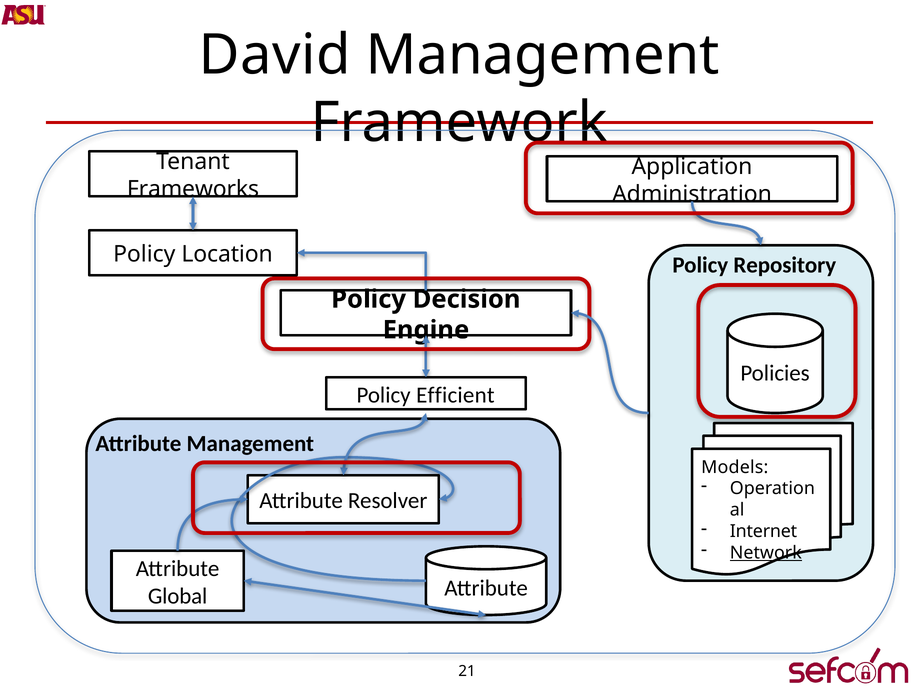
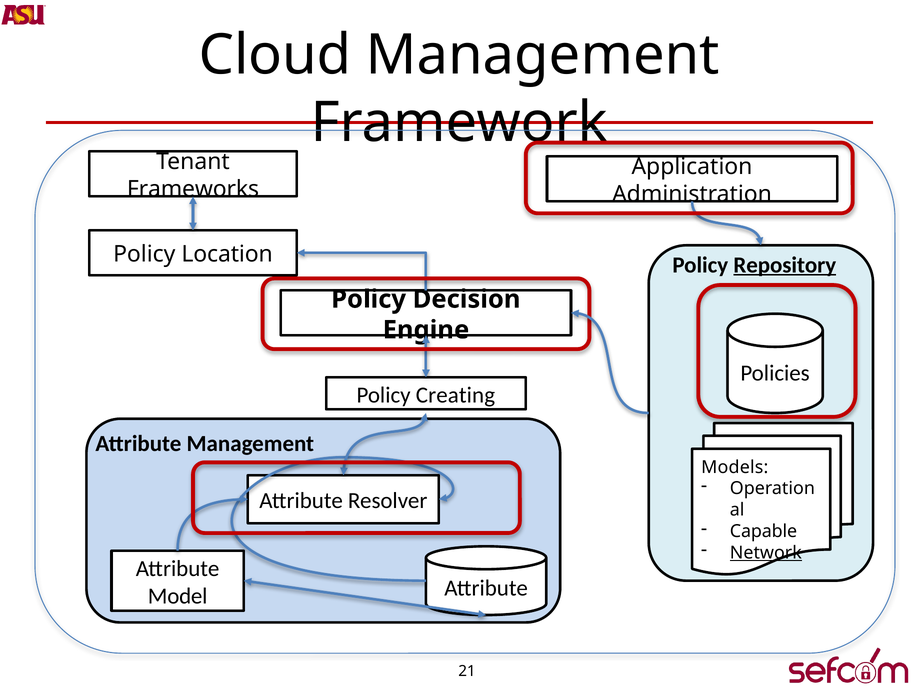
David: David -> Cloud
Repository underline: none -> present
Efficient: Efficient -> Creating
Internet: Internet -> Capable
Global: Global -> Model
